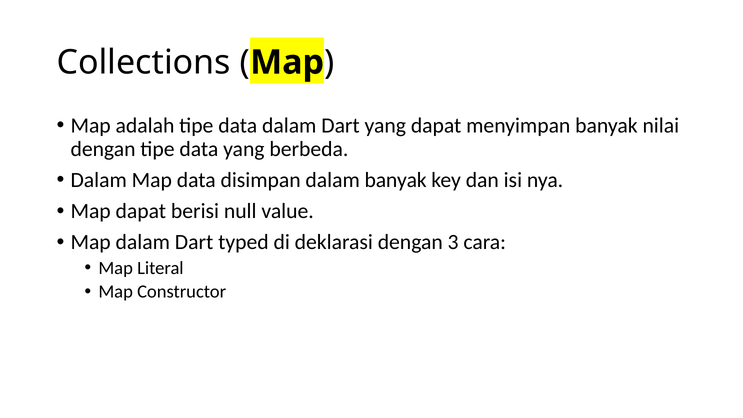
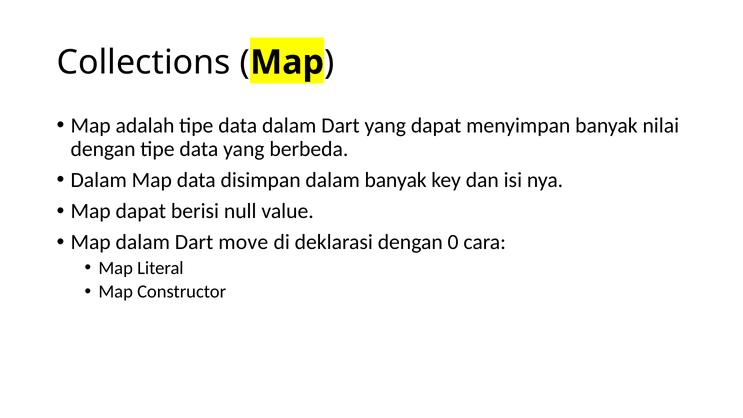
typed: typed -> move
3: 3 -> 0
